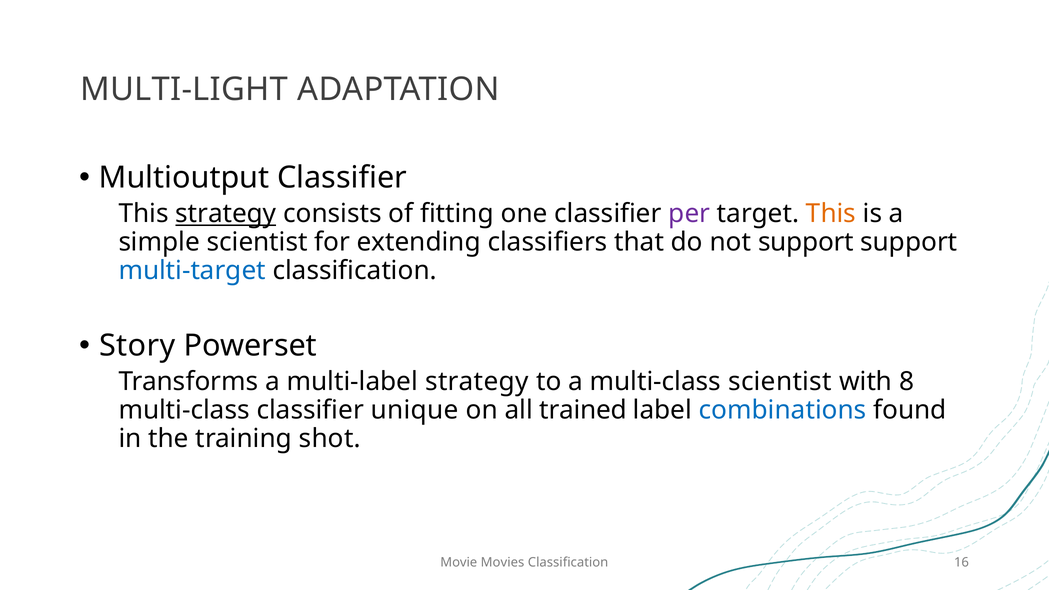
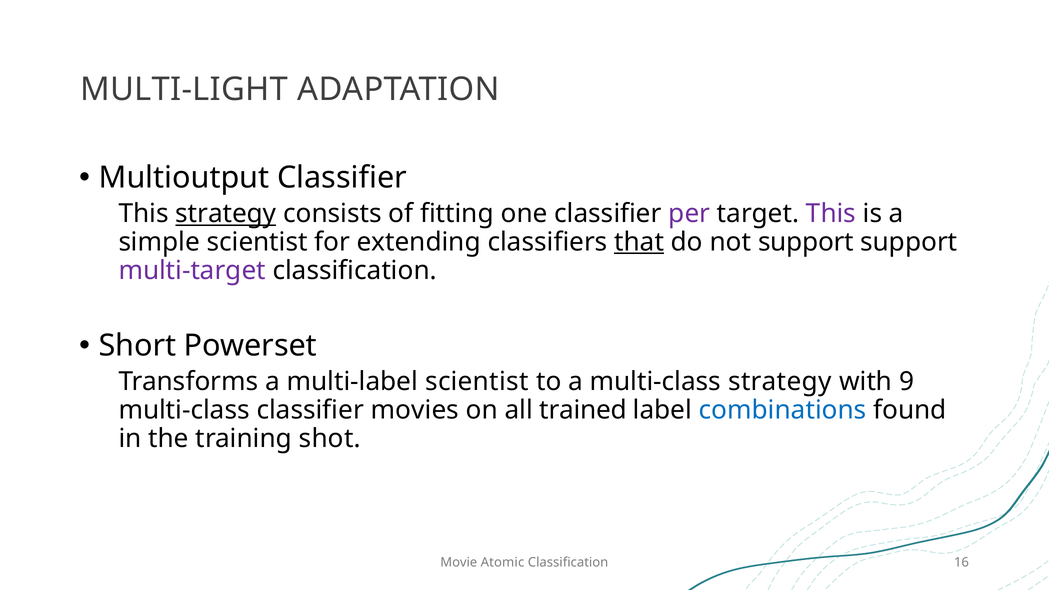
This at (831, 214) colour: orange -> purple
that underline: none -> present
multi-target colour: blue -> purple
Story: Story -> Short
multi-label strategy: strategy -> scientist
multi-class scientist: scientist -> strategy
8: 8 -> 9
unique: unique -> movies
Movies: Movies -> Atomic
